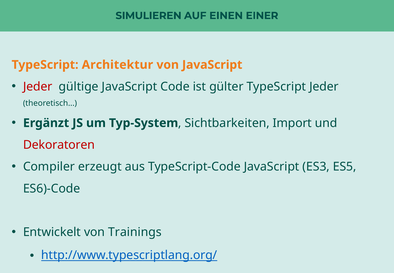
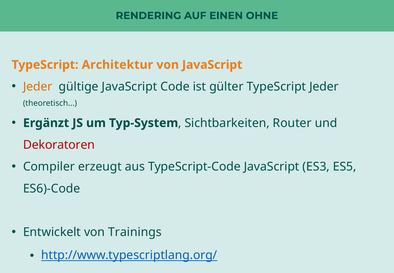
SIMULIEREN: SIMULIEREN -> RENDERING
EINER: EINER -> OHNE
Jeder at (38, 87) colour: red -> orange
Import: Import -> Router
